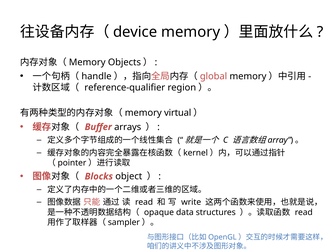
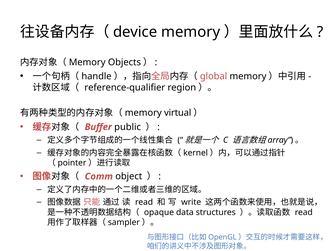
arrays: arrays -> public
Blocks: Blocks -> Comm
